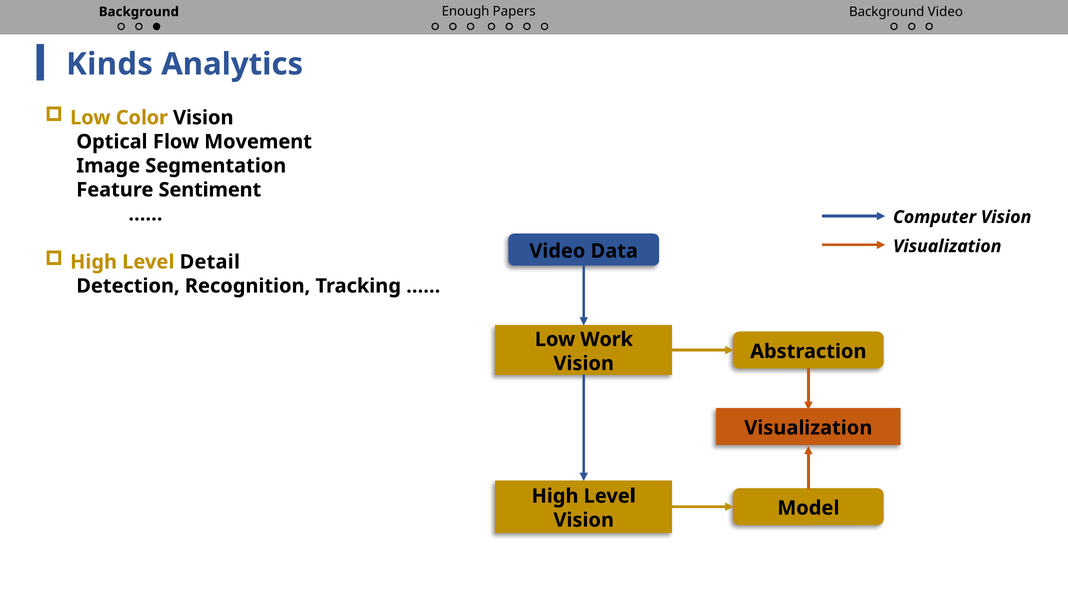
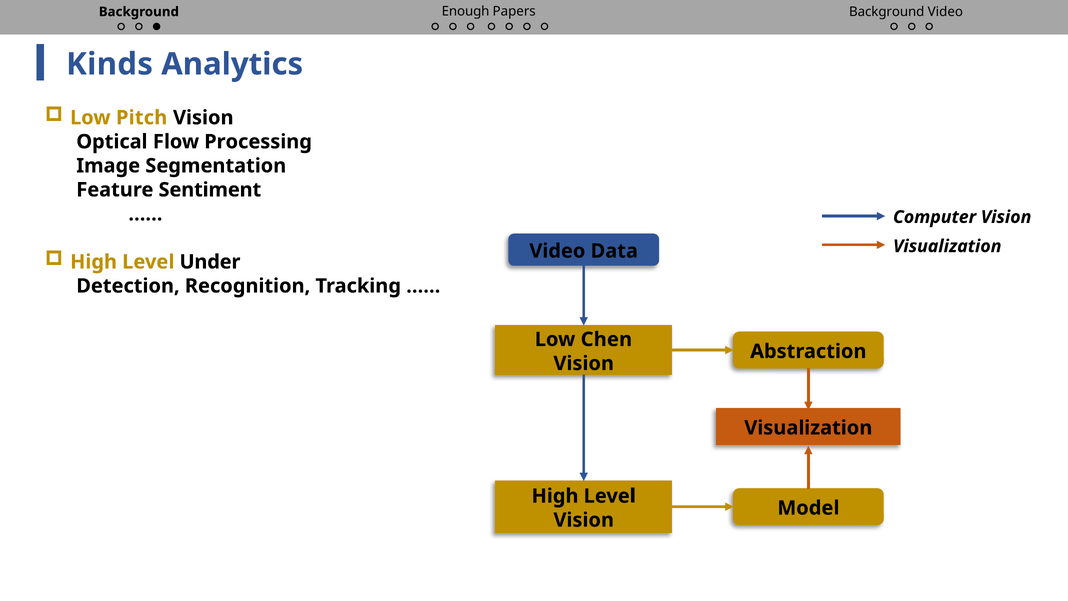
Color: Color -> Pitch
Movement: Movement -> Processing
Detail: Detail -> Under
Work: Work -> Chen
